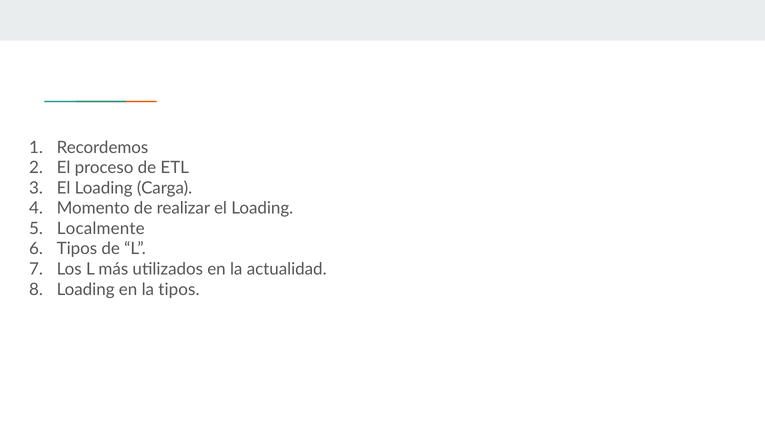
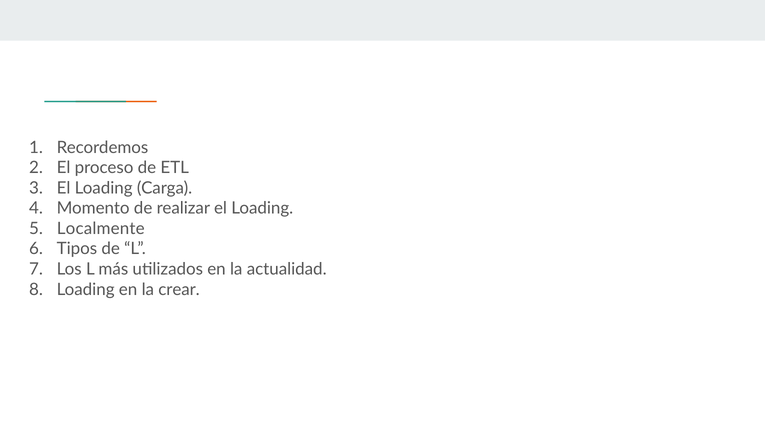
la tipos: tipos -> crear
